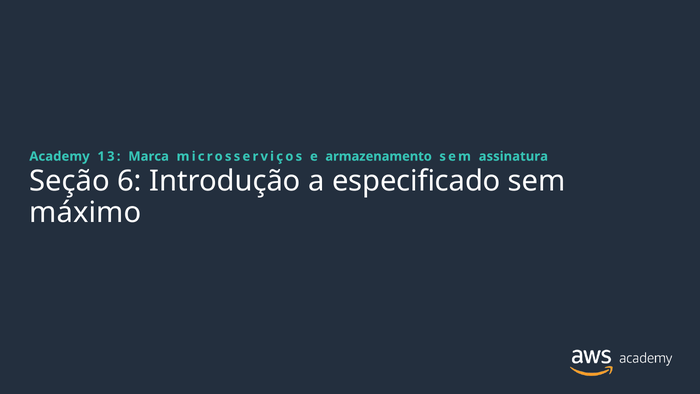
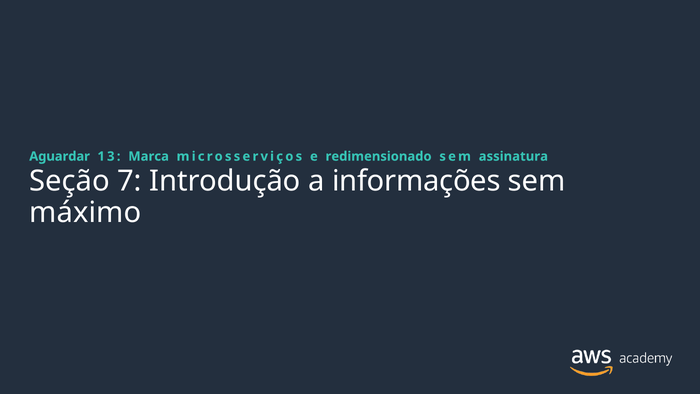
Academy: Academy -> Aguardar
armazenamento: armazenamento -> redimensionado
6: 6 -> 7
especificado: especificado -> informações
